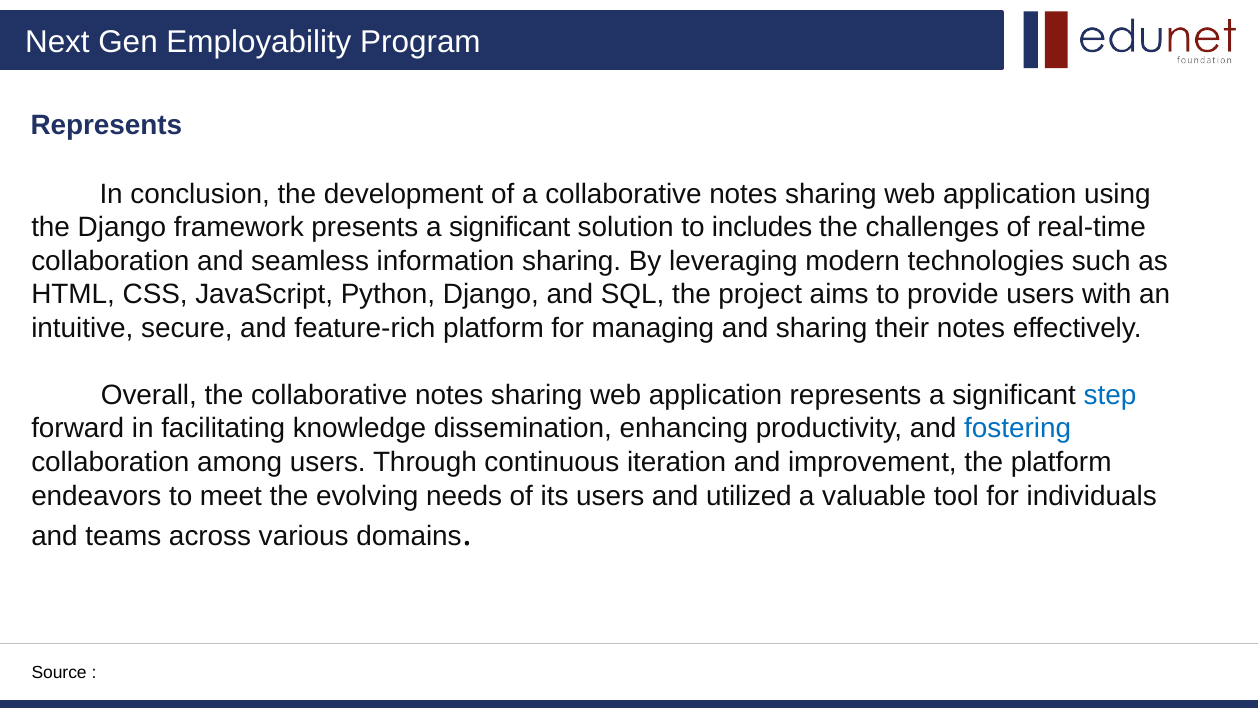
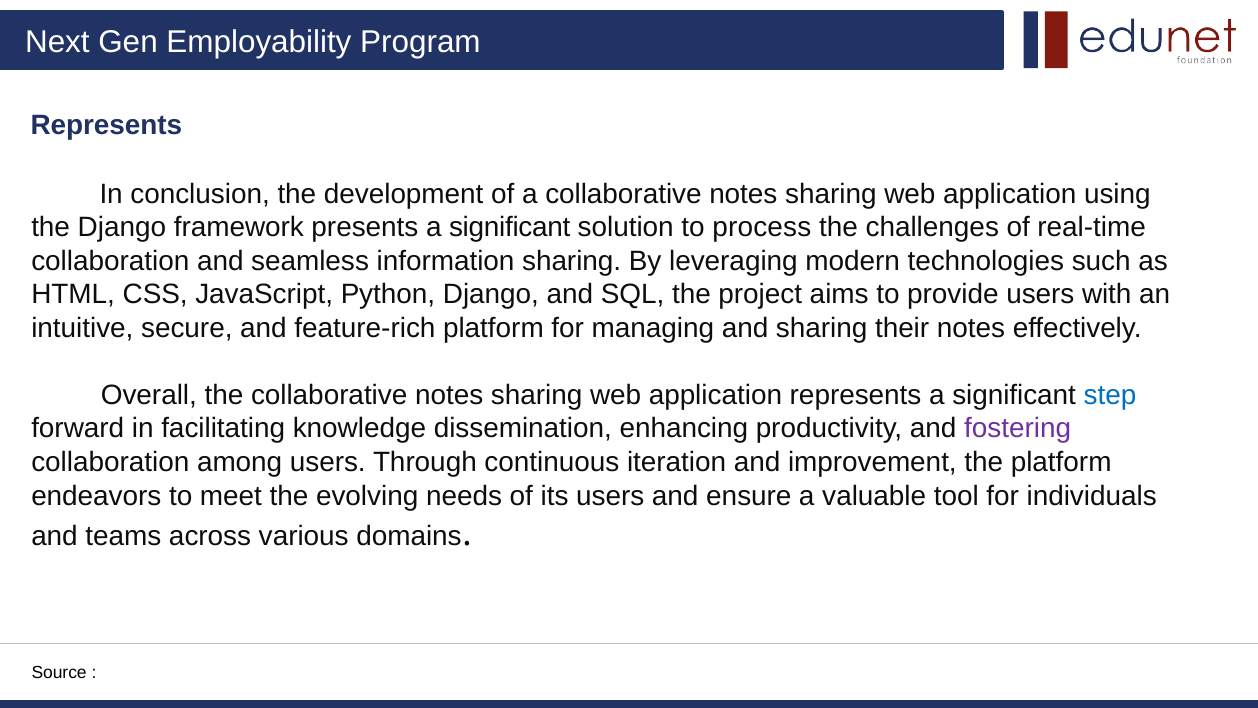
includes: includes -> process
fostering colour: blue -> purple
utilized: utilized -> ensure
